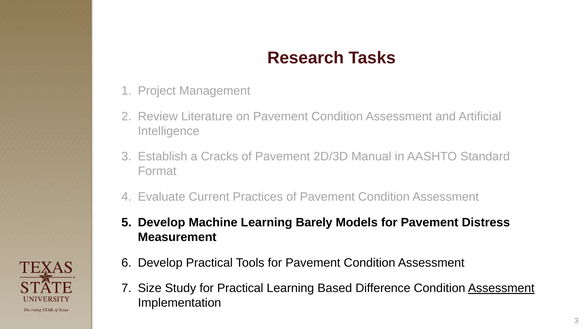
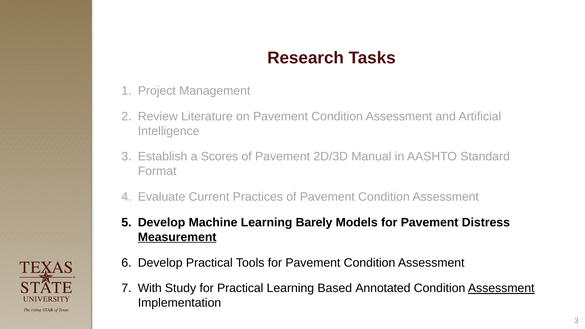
Cracks: Cracks -> Scores
Measurement underline: none -> present
Size: Size -> With
Difference: Difference -> Annotated
